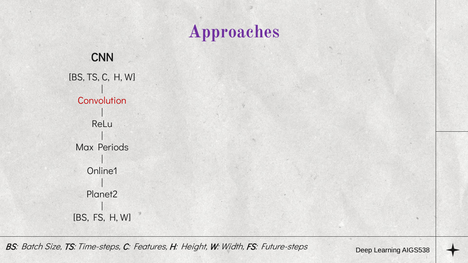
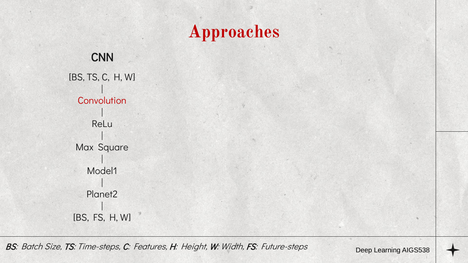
Approaches colour: purple -> red
Periods: Periods -> Square
Online1: Online1 -> Model1
